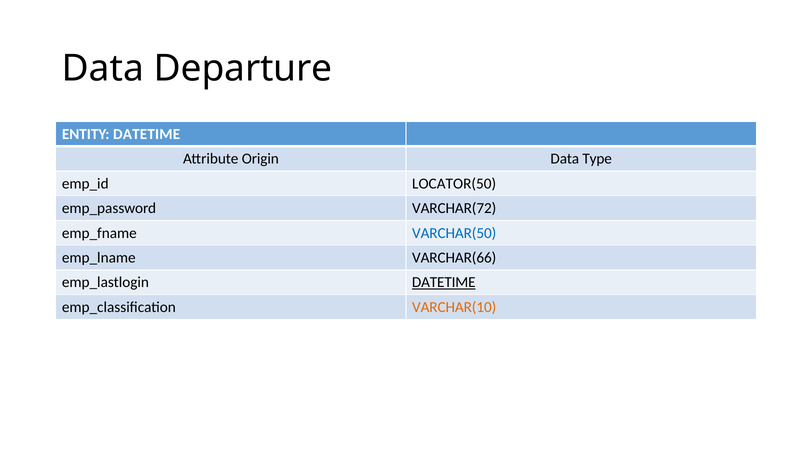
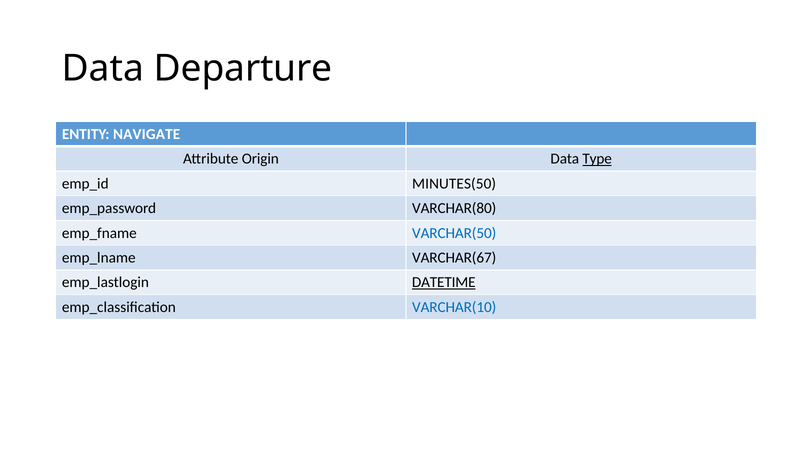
ENTITY DATETIME: DATETIME -> NAVIGATE
Type underline: none -> present
LOCATOR(50: LOCATOR(50 -> MINUTES(50
VARCHAR(72: VARCHAR(72 -> VARCHAR(80
VARCHAR(66: VARCHAR(66 -> VARCHAR(67
VARCHAR(10 colour: orange -> blue
